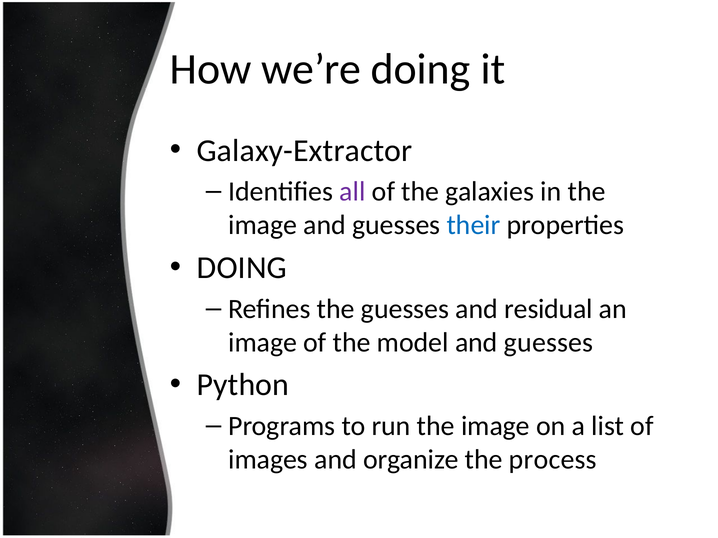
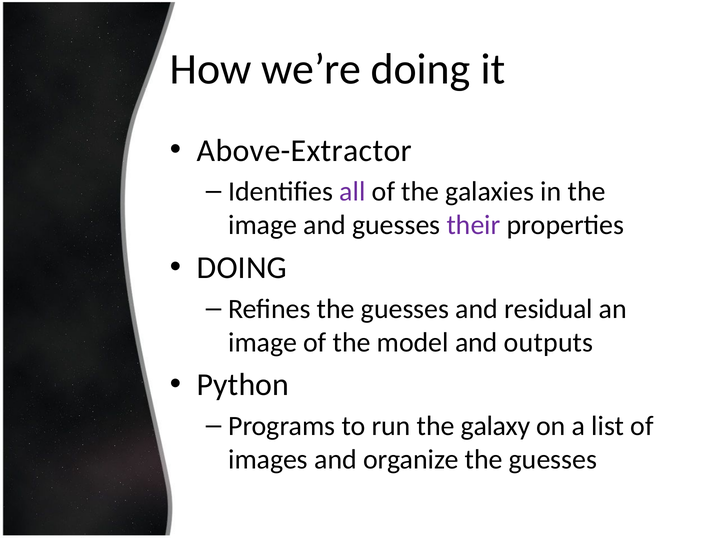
Galaxy-Extractor: Galaxy-Extractor -> Above-Extractor
their colour: blue -> purple
model and guesses: guesses -> outputs
run the image: image -> galaxy
organize the process: process -> guesses
